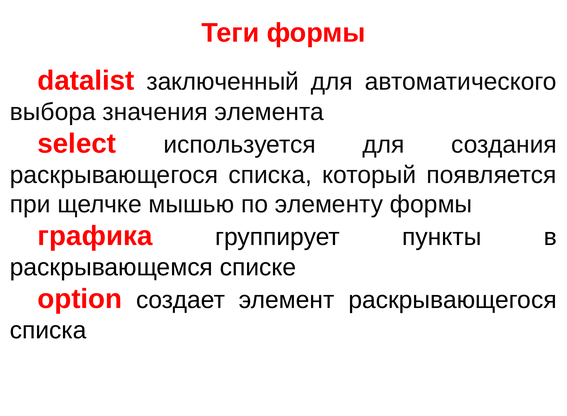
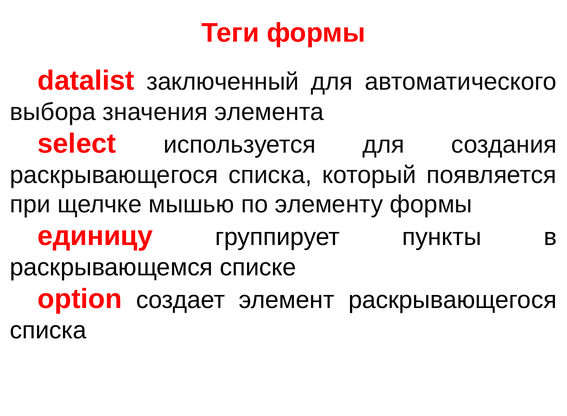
графика: графика -> единицу
